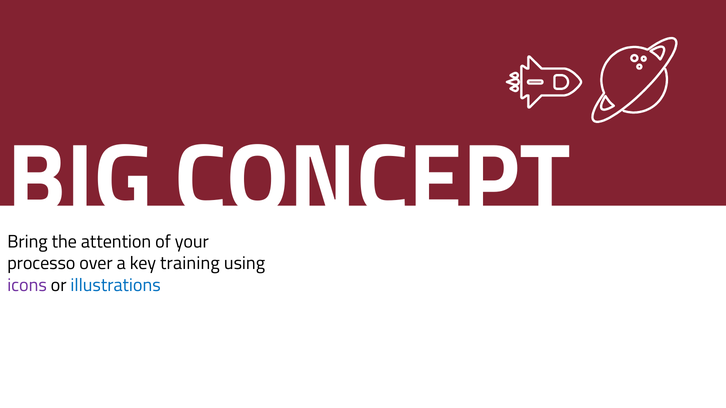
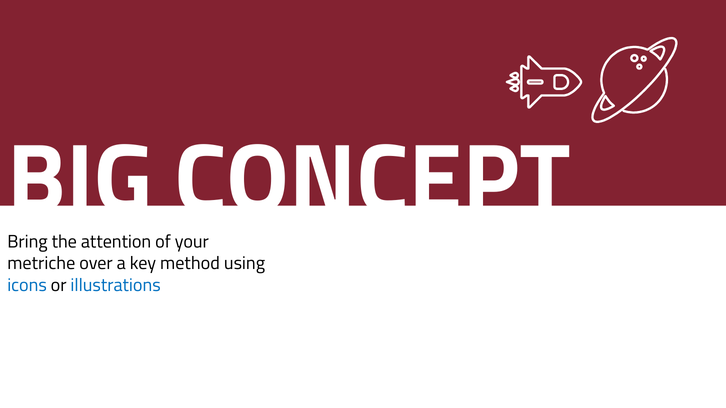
processo: processo -> metriche
training: training -> method
icons colour: purple -> blue
